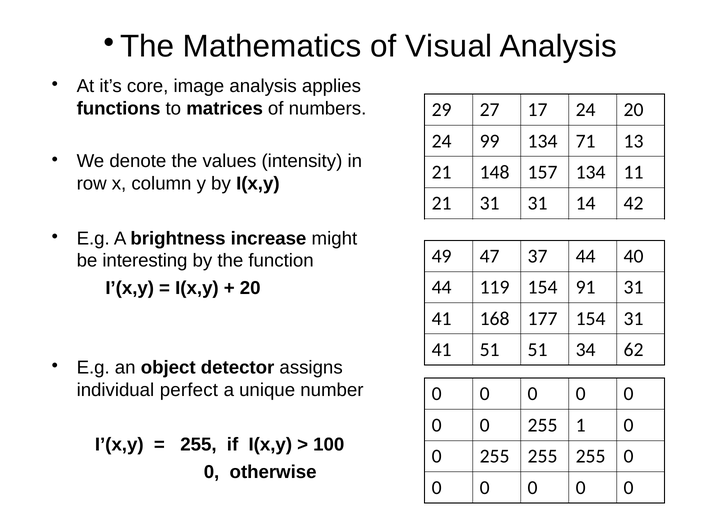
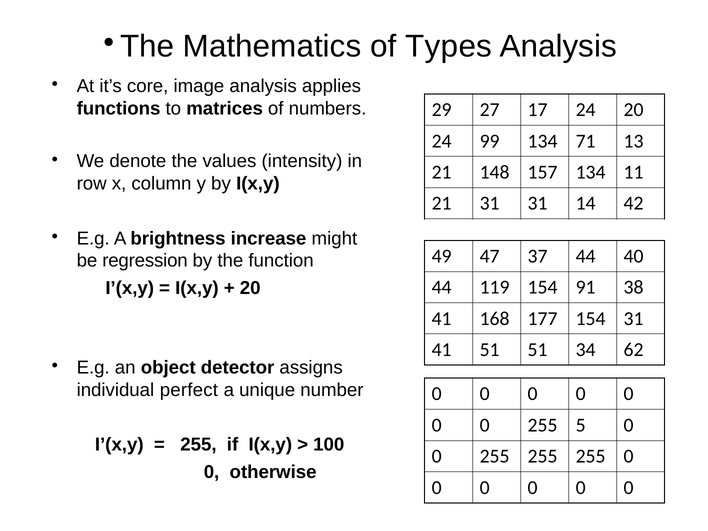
Visual: Visual -> Types
interesting: interesting -> regression
91 31: 31 -> 38
1: 1 -> 5
